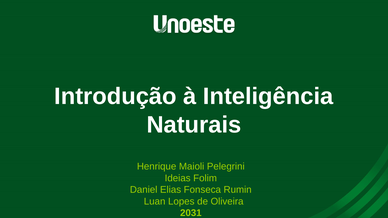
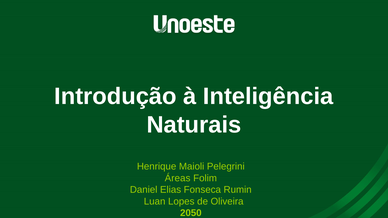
Ideias: Ideias -> Áreas
2031: 2031 -> 2050
